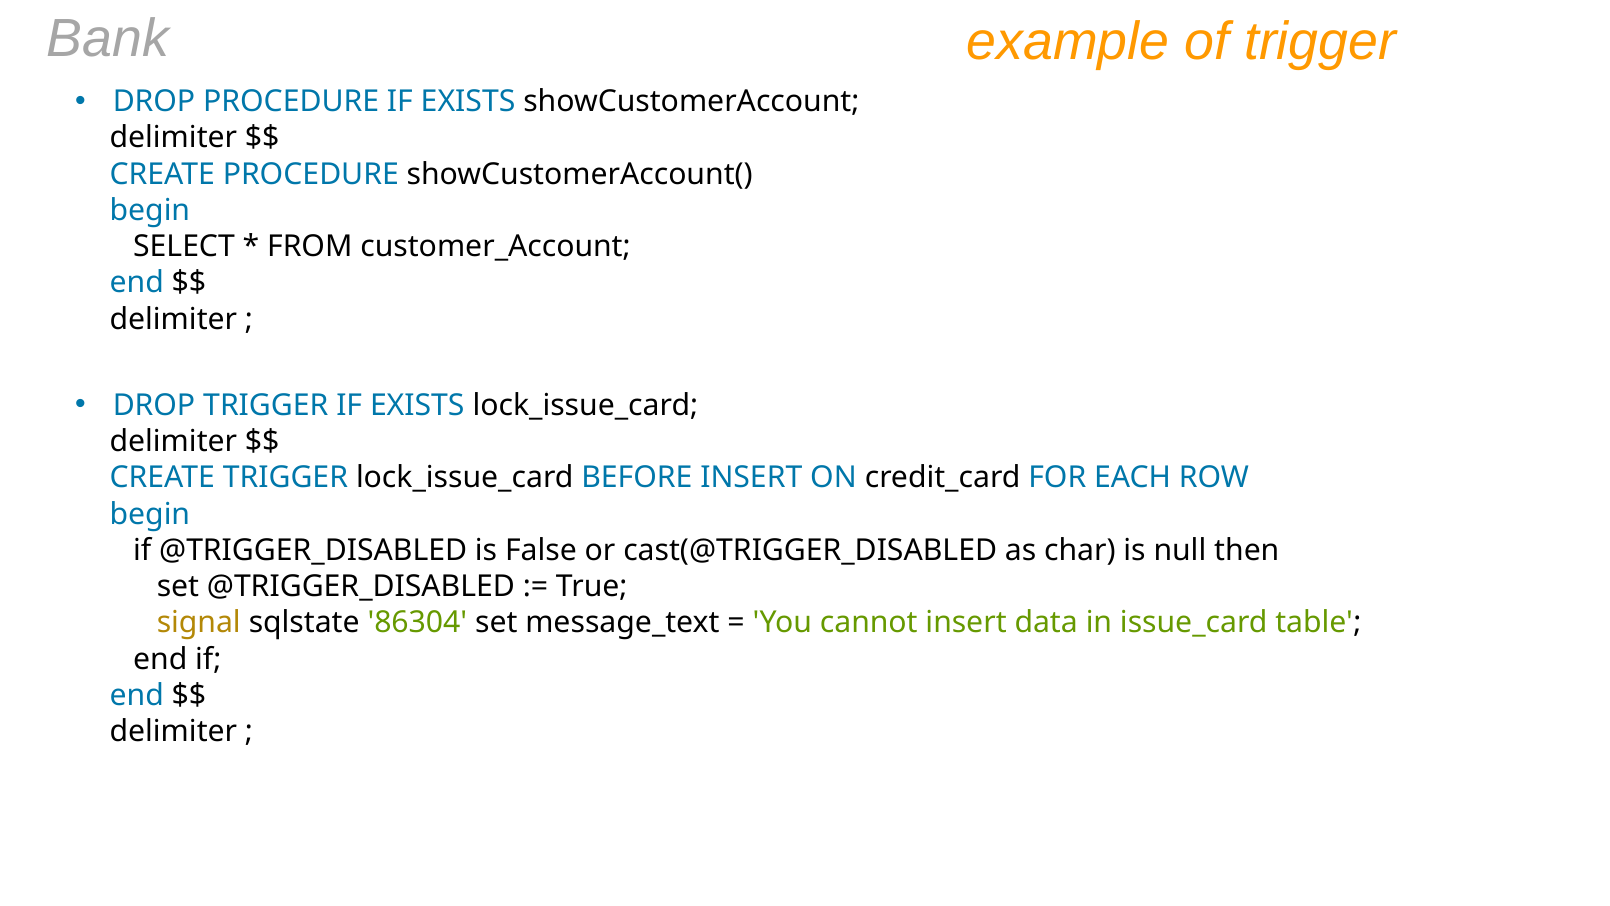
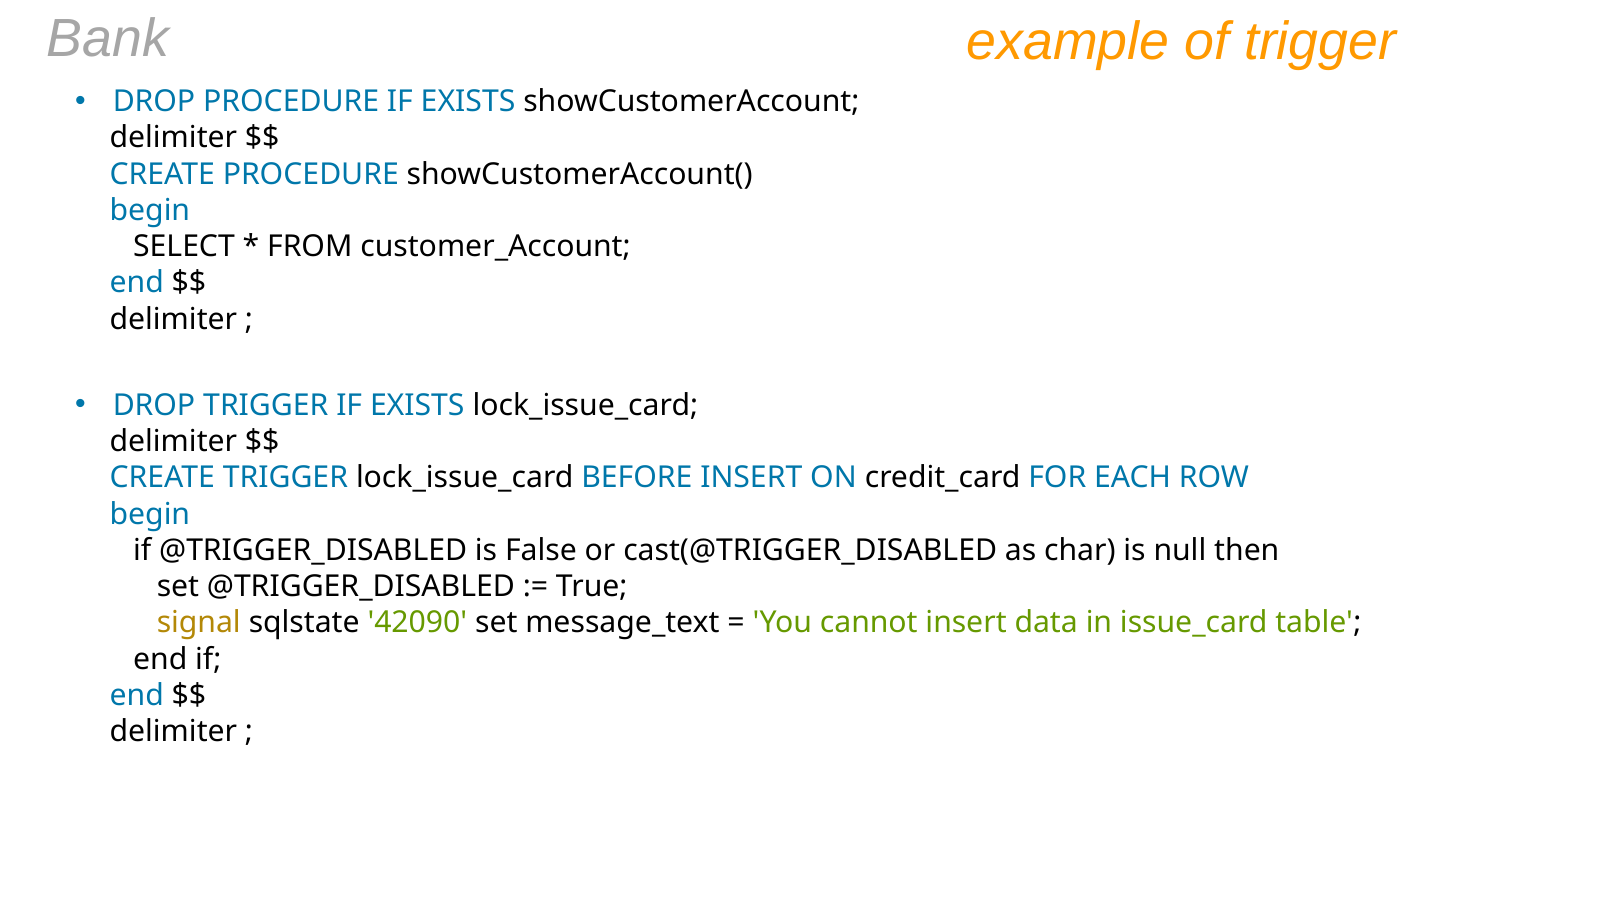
86304: 86304 -> 42090
